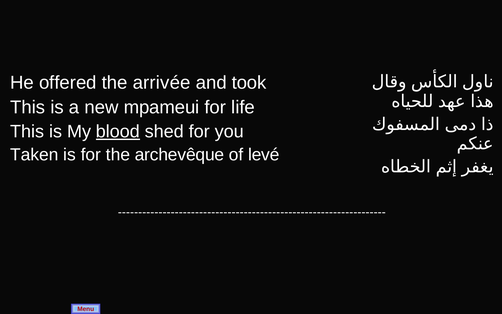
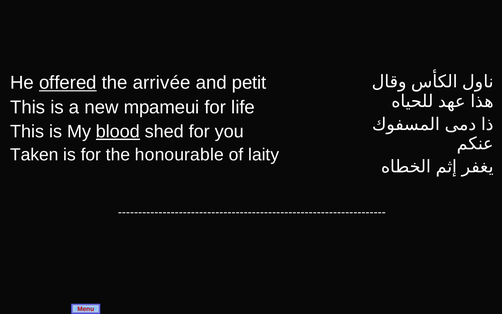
offered underline: none -> present
took: took -> petit
archevêque: archevêque -> honourable
levé: levé -> laity
